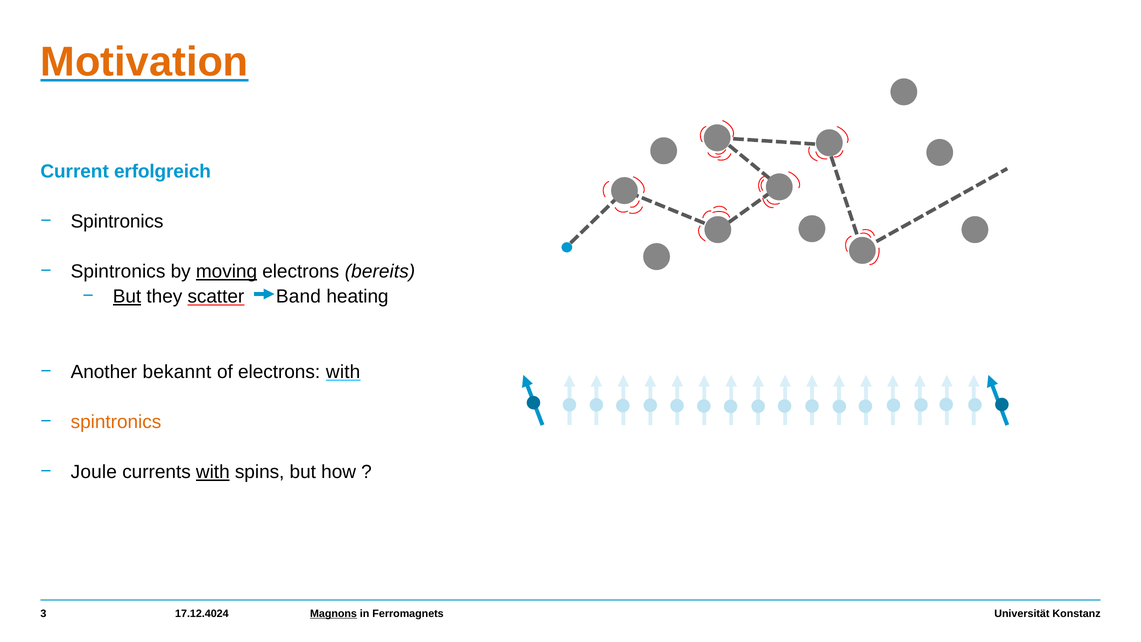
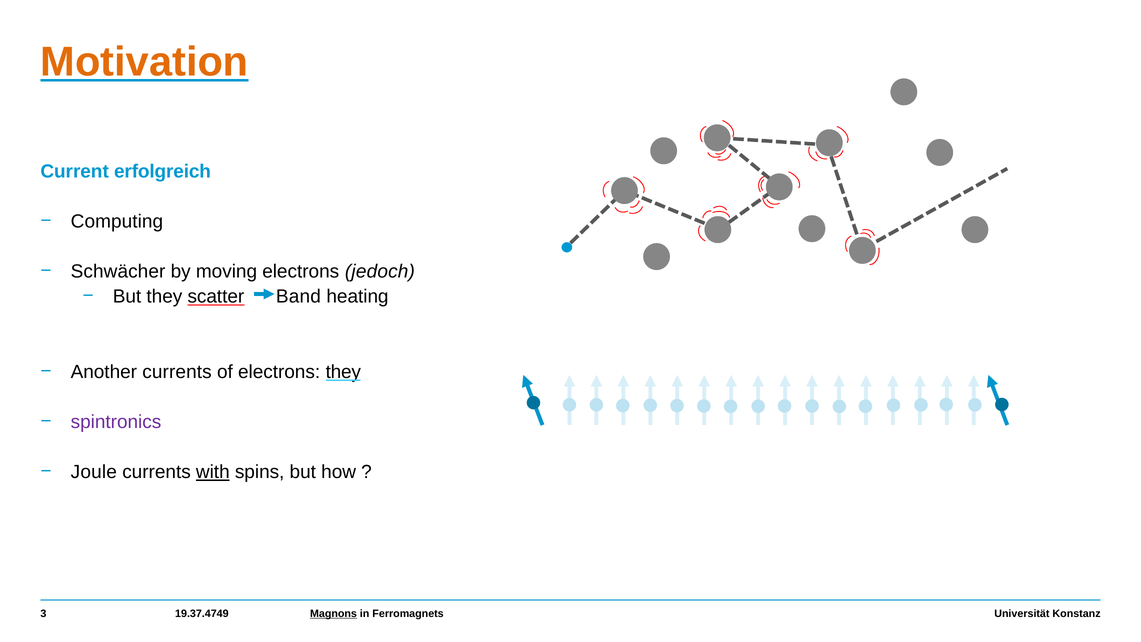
Spintronics at (117, 221): Spintronics -> Computing
Spintronics at (118, 271): Spintronics -> Schwächer
moving underline: present -> none
bereits: bereits -> jedoch
But at (127, 297) underline: present -> none
Another bekannt: bekannt -> currents
electrons with: with -> they
spintronics at (116, 422) colour: orange -> purple
17.12.4024: 17.12.4024 -> 19.37.4749
